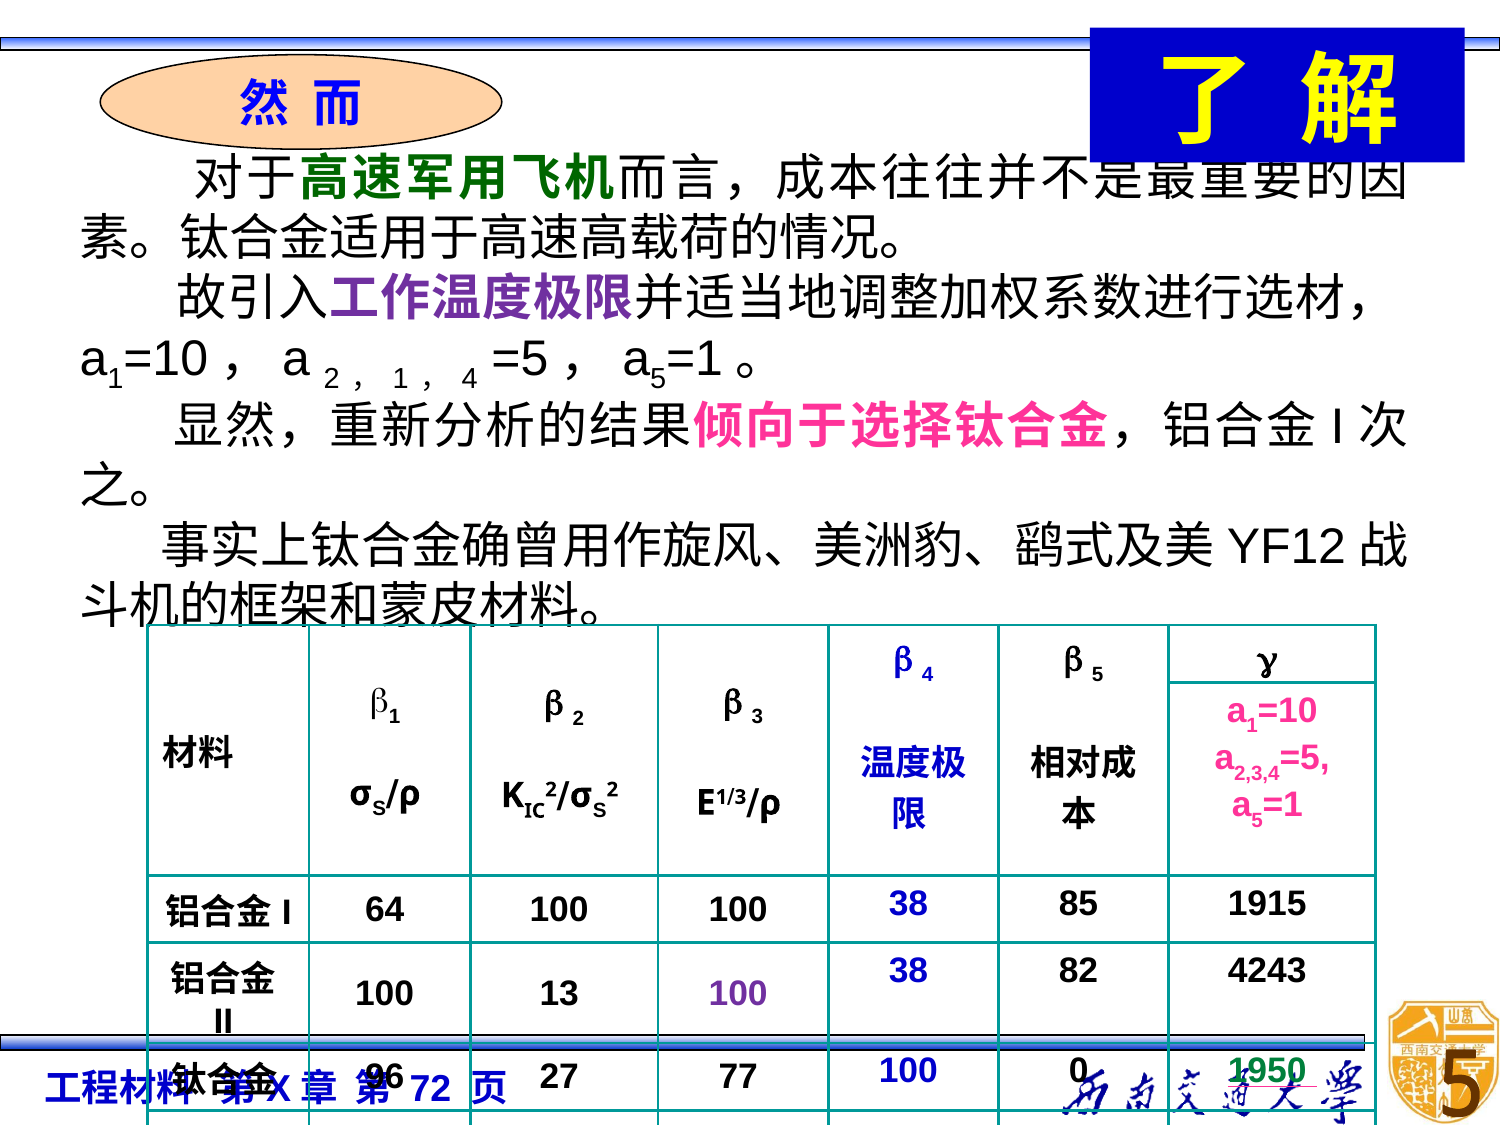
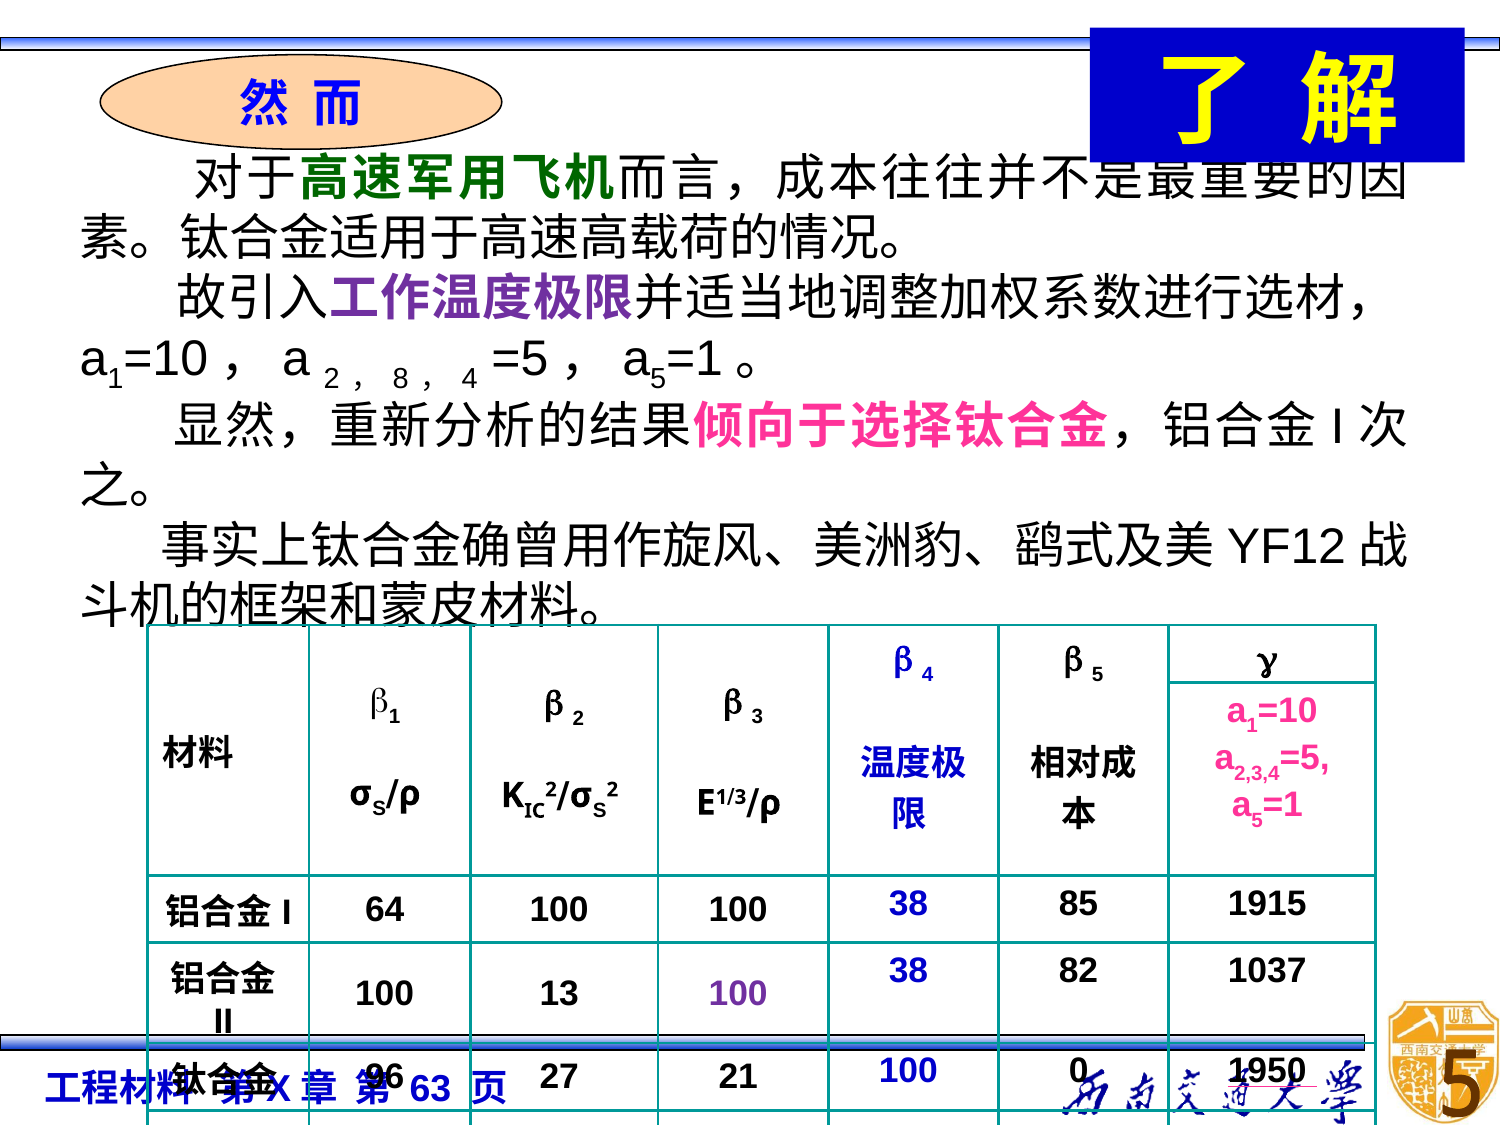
1 at (401, 379): 1 -> 8
4243: 4243 -> 1037
77: 77 -> 21
1950 colour: green -> black
72: 72 -> 63
